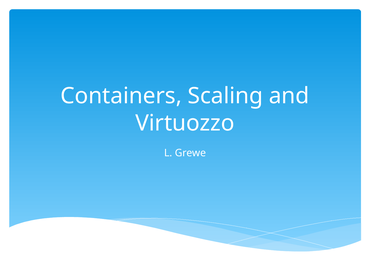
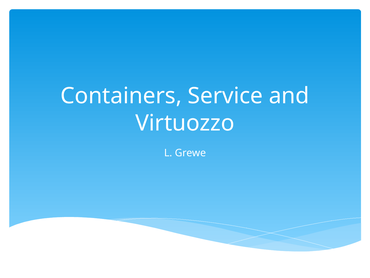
Scaling: Scaling -> Service
